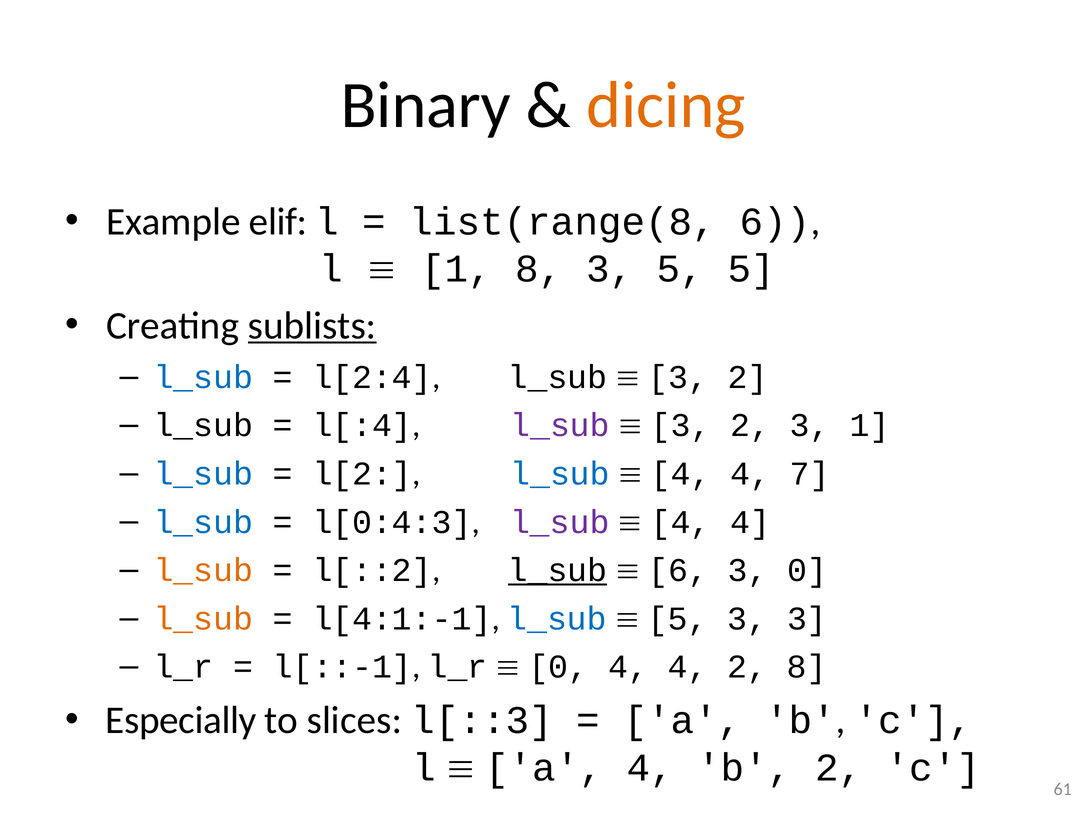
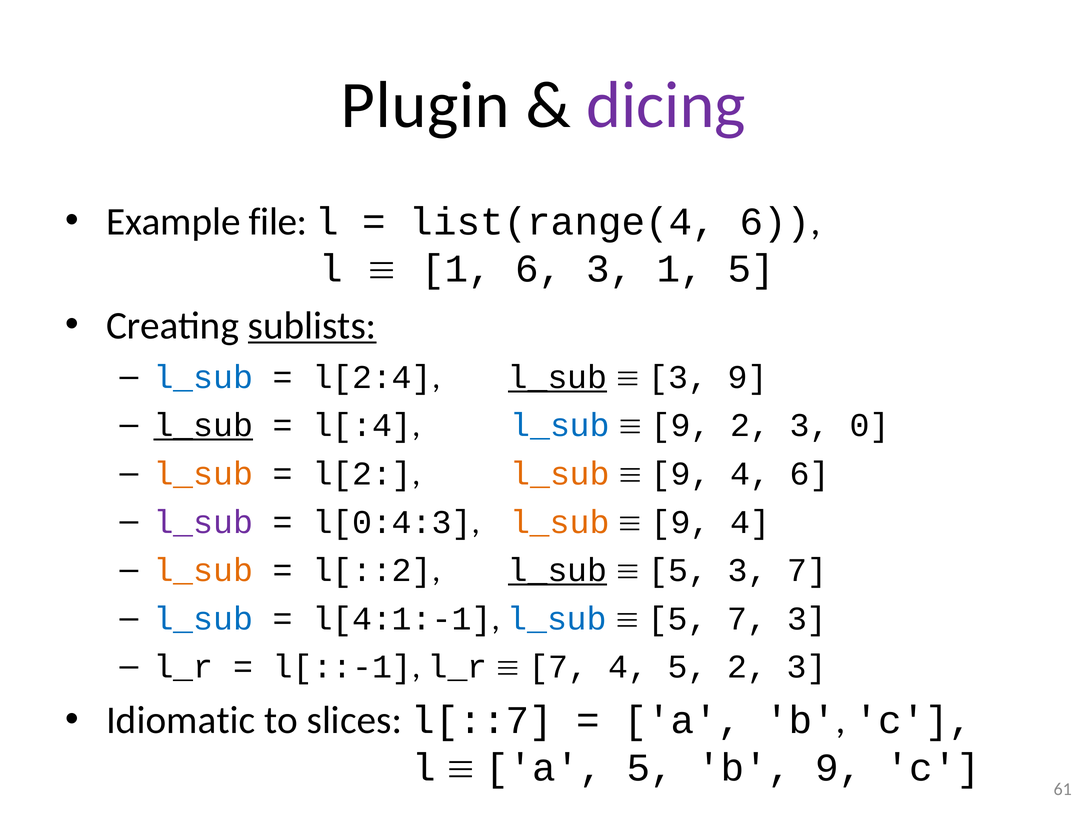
Binary: Binary -> Plugin
dicing colour: orange -> purple
elif: elif -> file
list(range(8: list(range(8 -> list(range(4
1 8: 8 -> 6
3 5: 5 -> 1
l_sub at (557, 377) underline: none -> present
2 at (748, 377): 2 -> 9
l_sub at (203, 426) underline: none -> present
l_sub at (560, 426) colour: purple -> blue
3 at (681, 426): 3 -> 9
3 1: 1 -> 0
l_sub at (203, 474) colour: blue -> orange
l_sub at (560, 474) colour: blue -> orange
4 at (681, 474): 4 -> 9
4 7: 7 -> 6
l_sub at (203, 522) colour: blue -> purple
l_sub at (560, 522) colour: purple -> orange
4 at (681, 522): 4 -> 9
6 at (678, 571): 6 -> 5
3 0: 0 -> 7
l_sub at (203, 619) colour: orange -> blue
5 3: 3 -> 7
0 at (558, 667): 0 -> 7
4 at (688, 667): 4 -> 5
8 at (807, 667): 8 -> 3
Especially: Especially -> Idiomatic
l[::3: l[::3 -> l[::7
a 4: 4 -> 5
b 2: 2 -> 9
